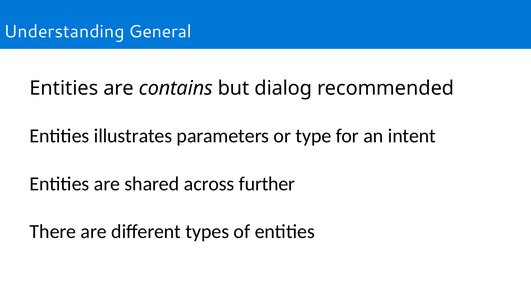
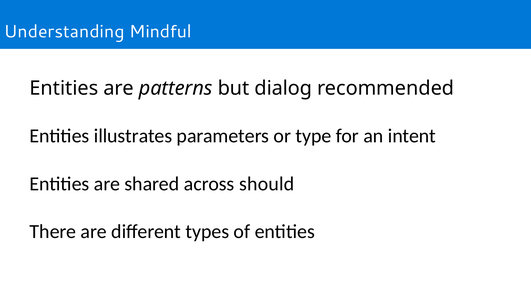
General: General -> Mindful
contains: contains -> patterns
further: further -> should
